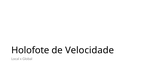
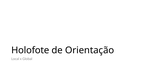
Velocidade: Velocidade -> Orientação
